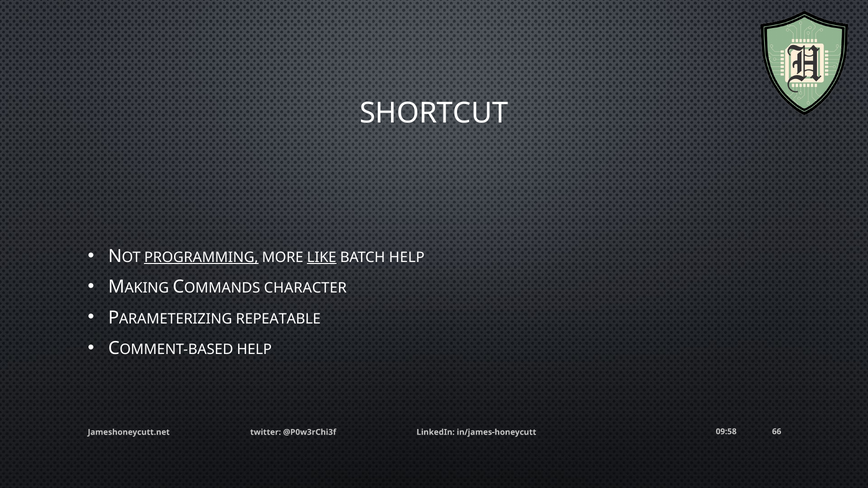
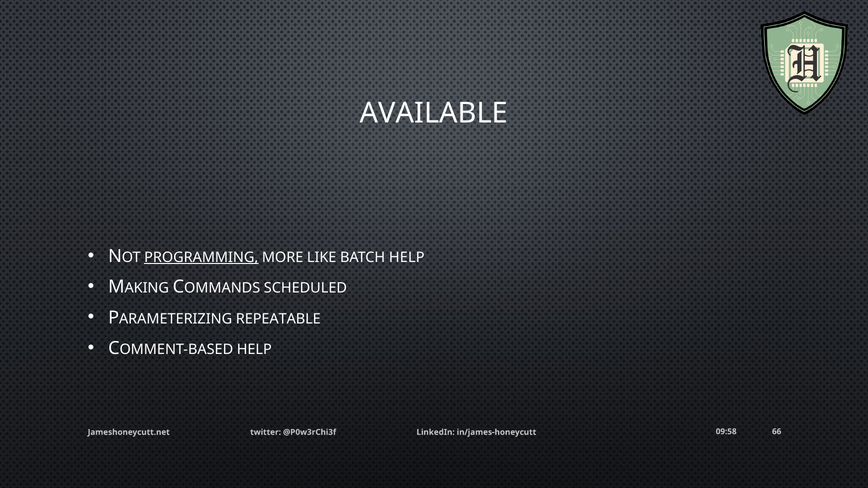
SHORTCUT: SHORTCUT -> AVAILABLE
LIKE underline: present -> none
CHARACTER: CHARACTER -> SCHEDULED
